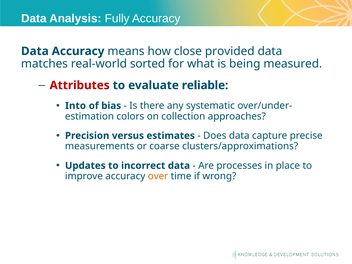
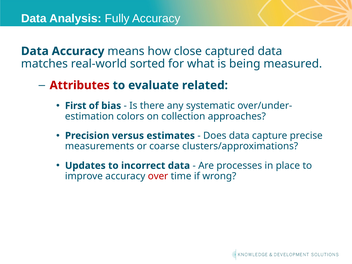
provided: provided -> captured
reliable: reliable -> related
Into: Into -> First
over colour: orange -> red
